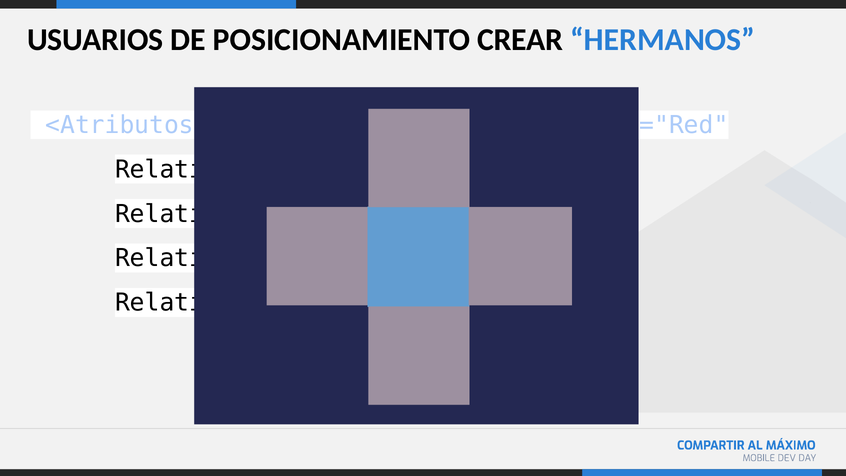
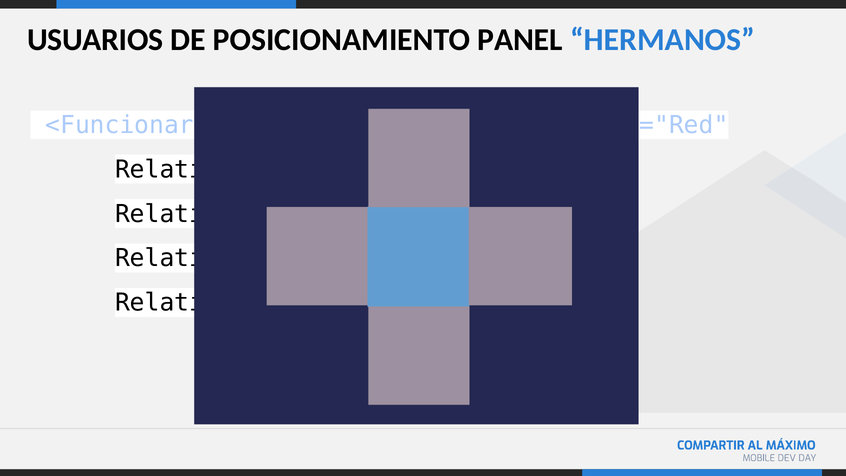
CREAR: CREAR -> PANEL
<Atributos: <Atributos -> <Funcionar
